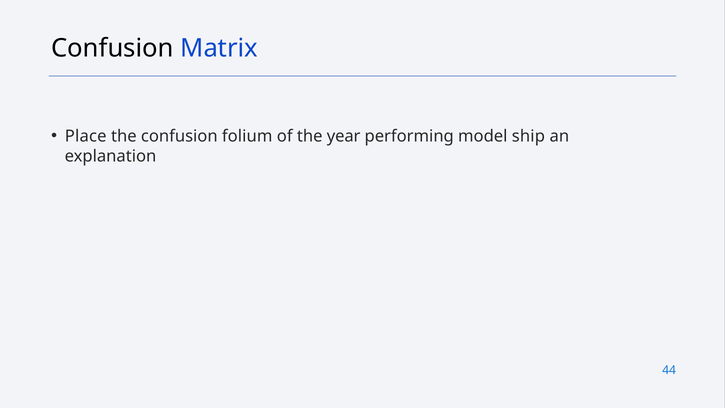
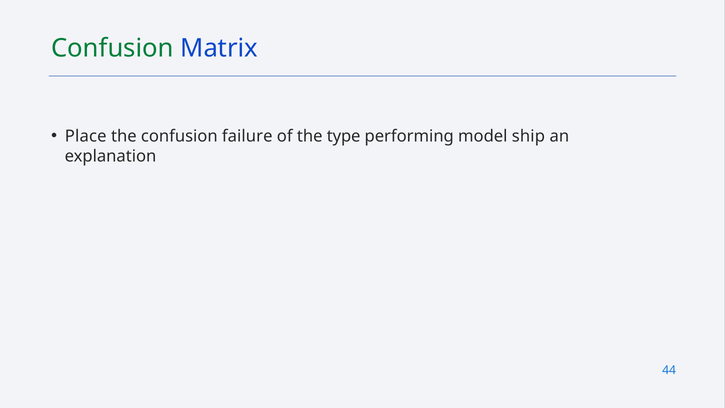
Confusion at (112, 48) colour: black -> green
folium: folium -> failure
year: year -> type
